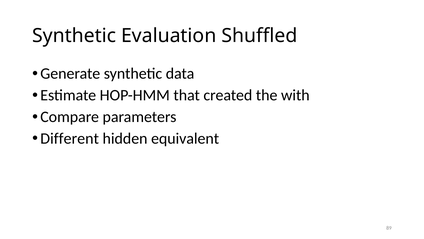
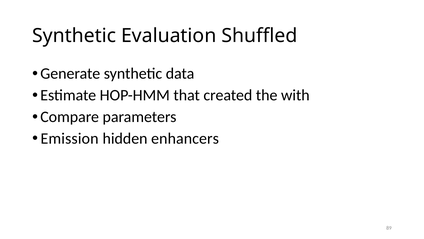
Different: Different -> Emission
equivalent: equivalent -> enhancers
